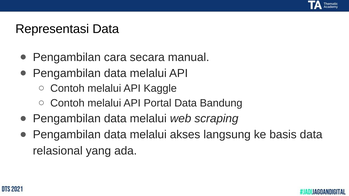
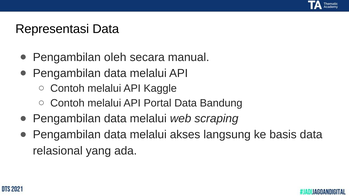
cara: cara -> oleh
